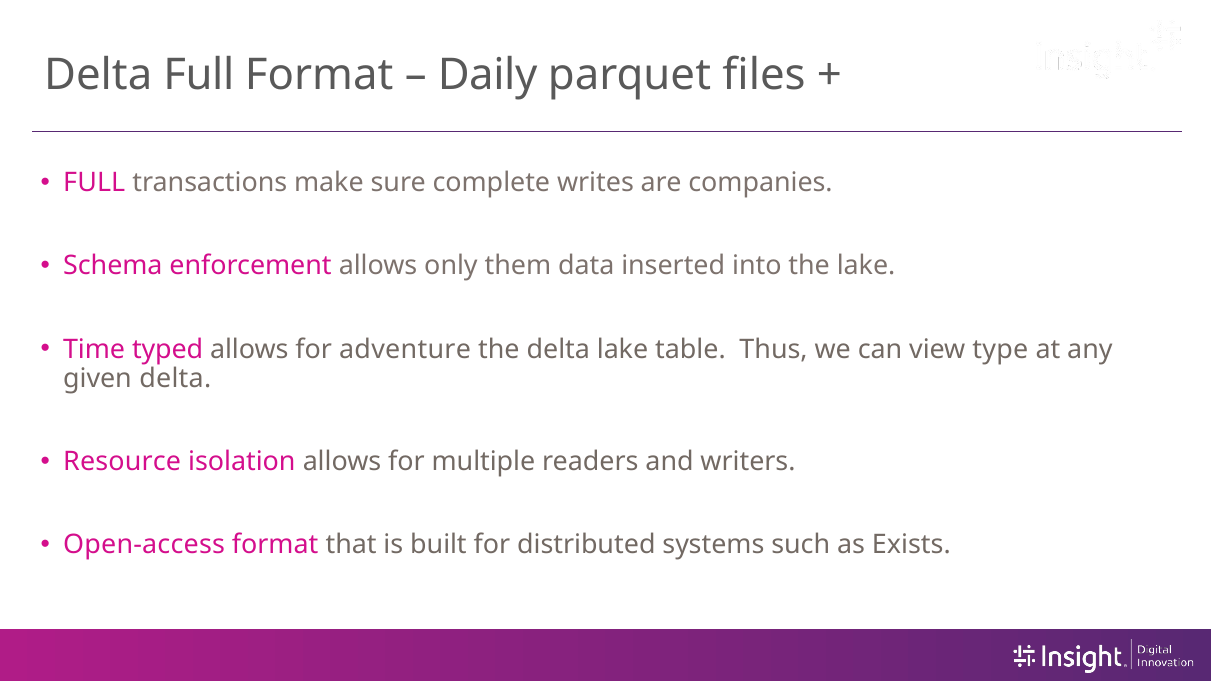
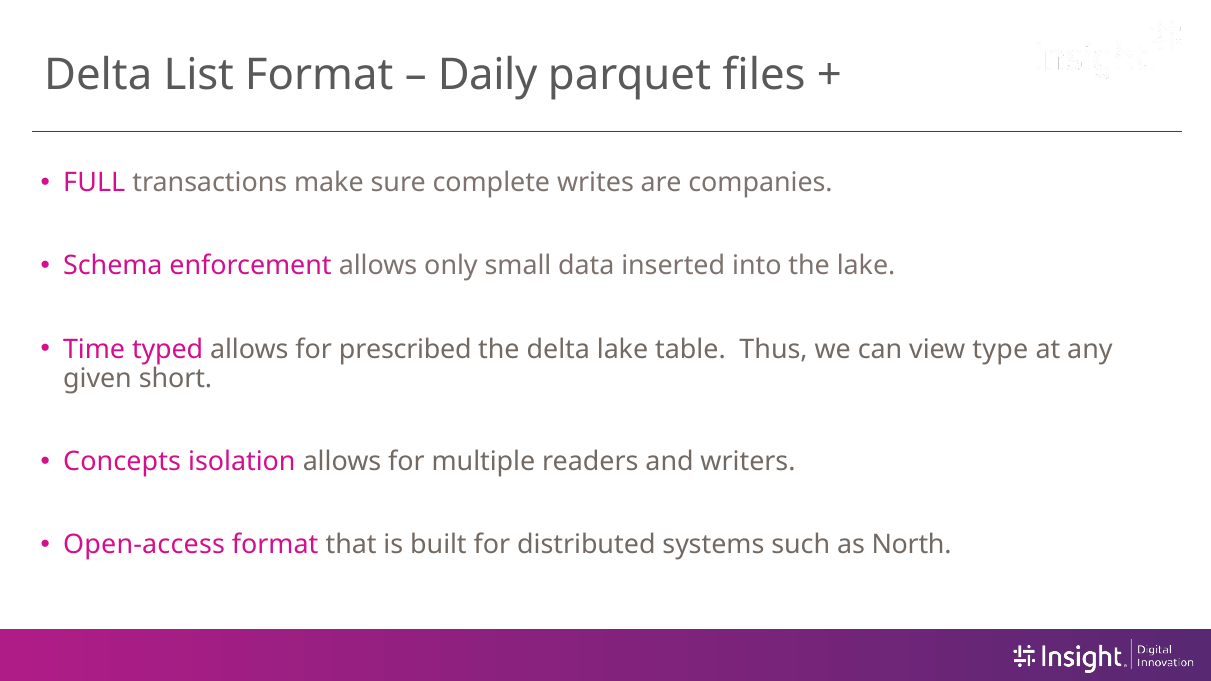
Delta Full: Full -> List
them: them -> small
adventure: adventure -> prescribed
given delta: delta -> short
Resource: Resource -> Concepts
Exists: Exists -> North
